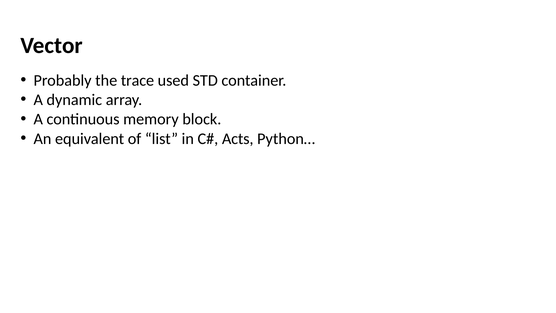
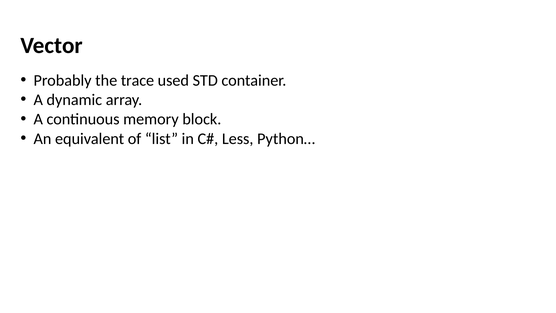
Acts: Acts -> Less
